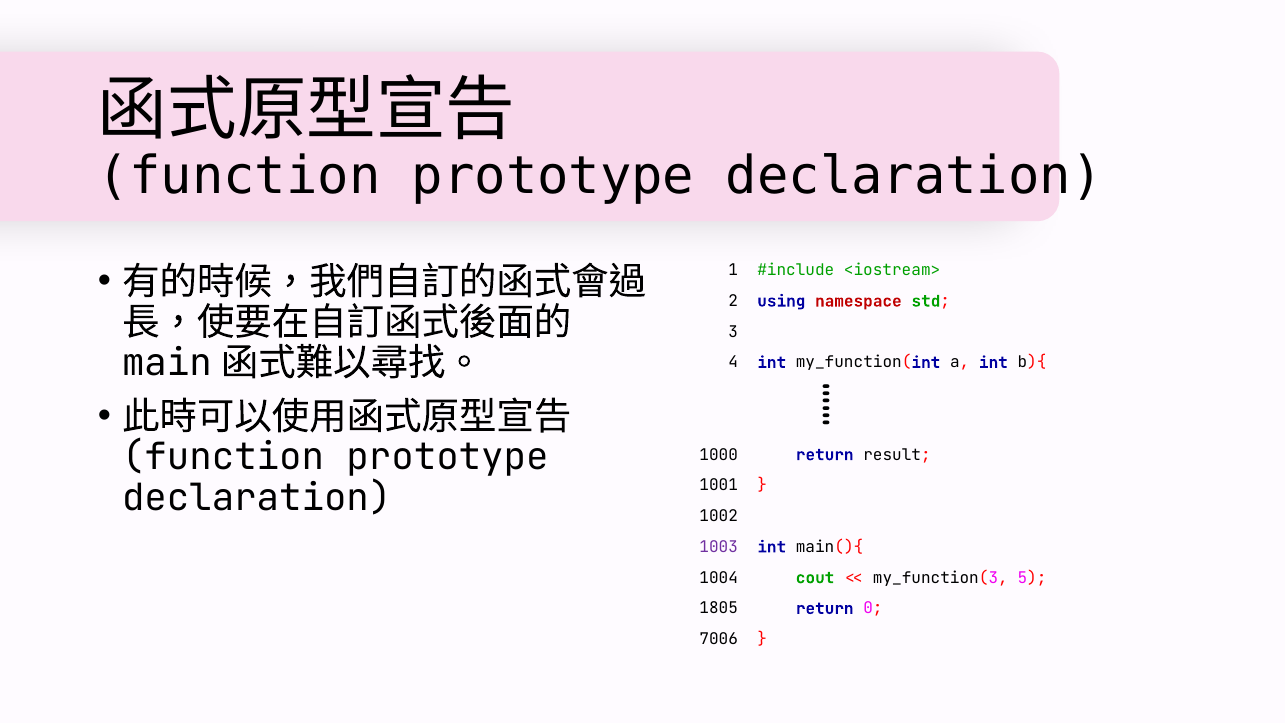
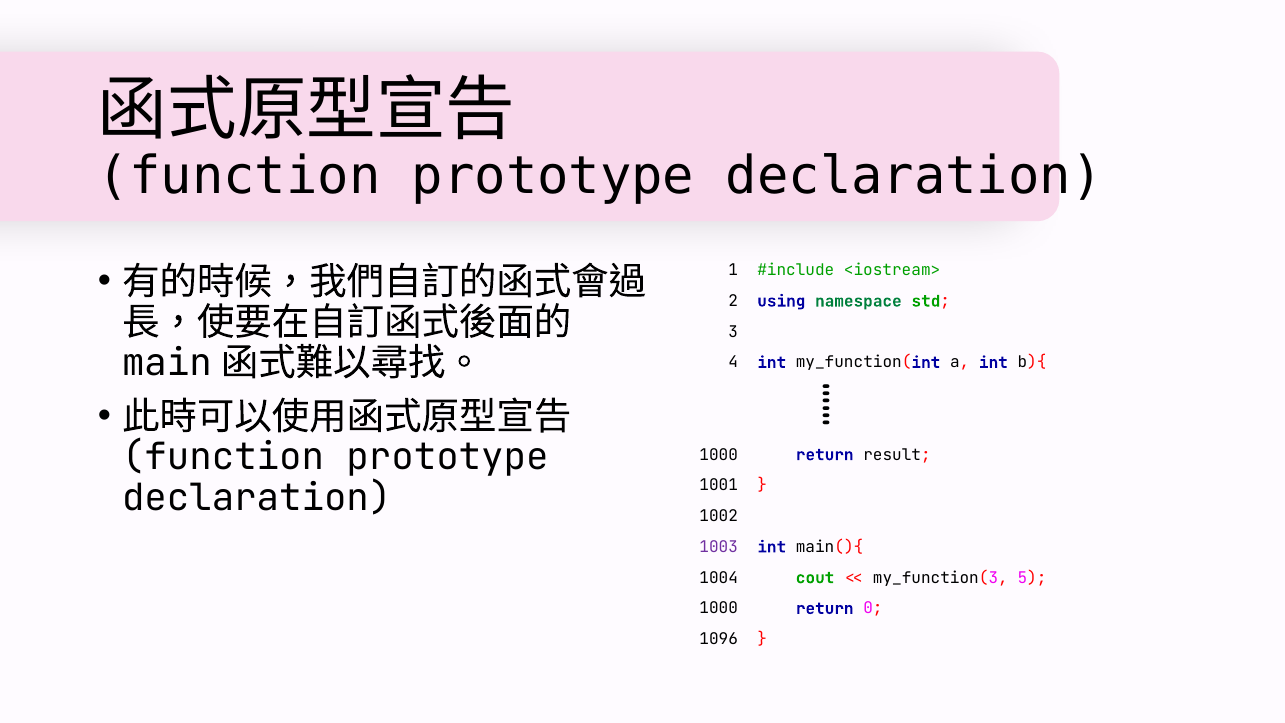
namespace colour: red -> green
1805 at (719, 608): 1805 -> 1000
7006: 7006 -> 1096
